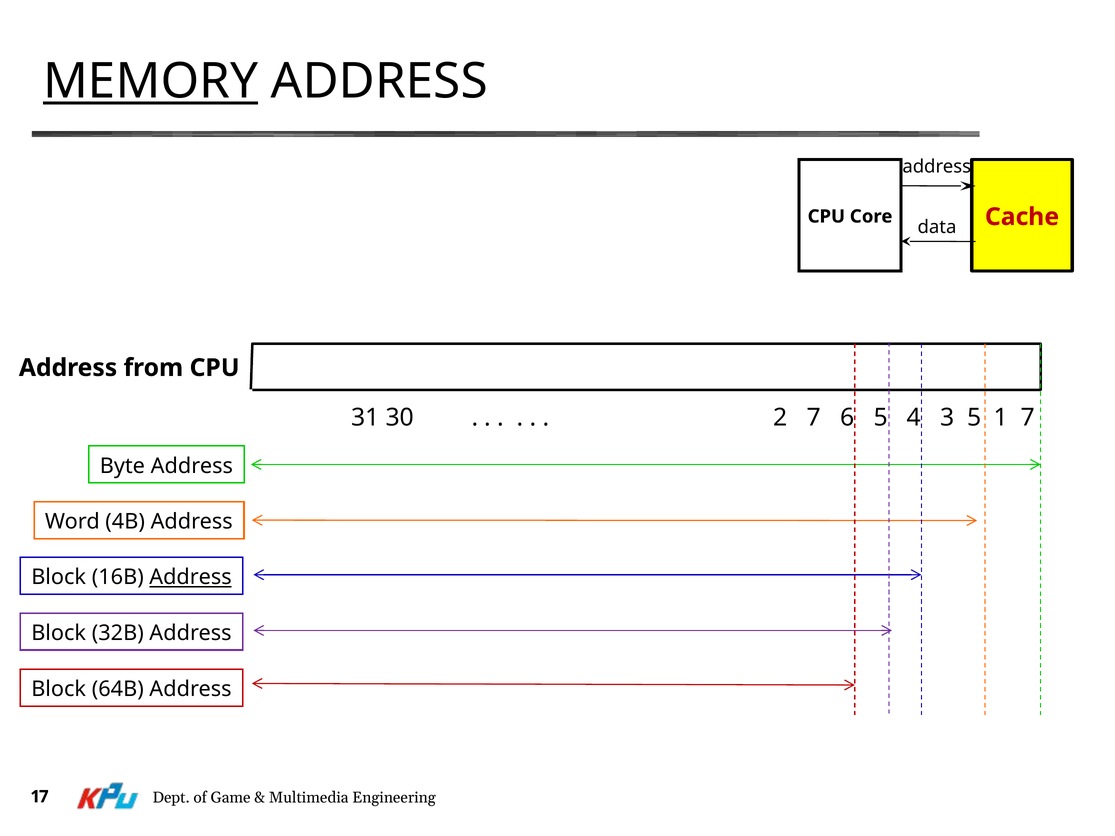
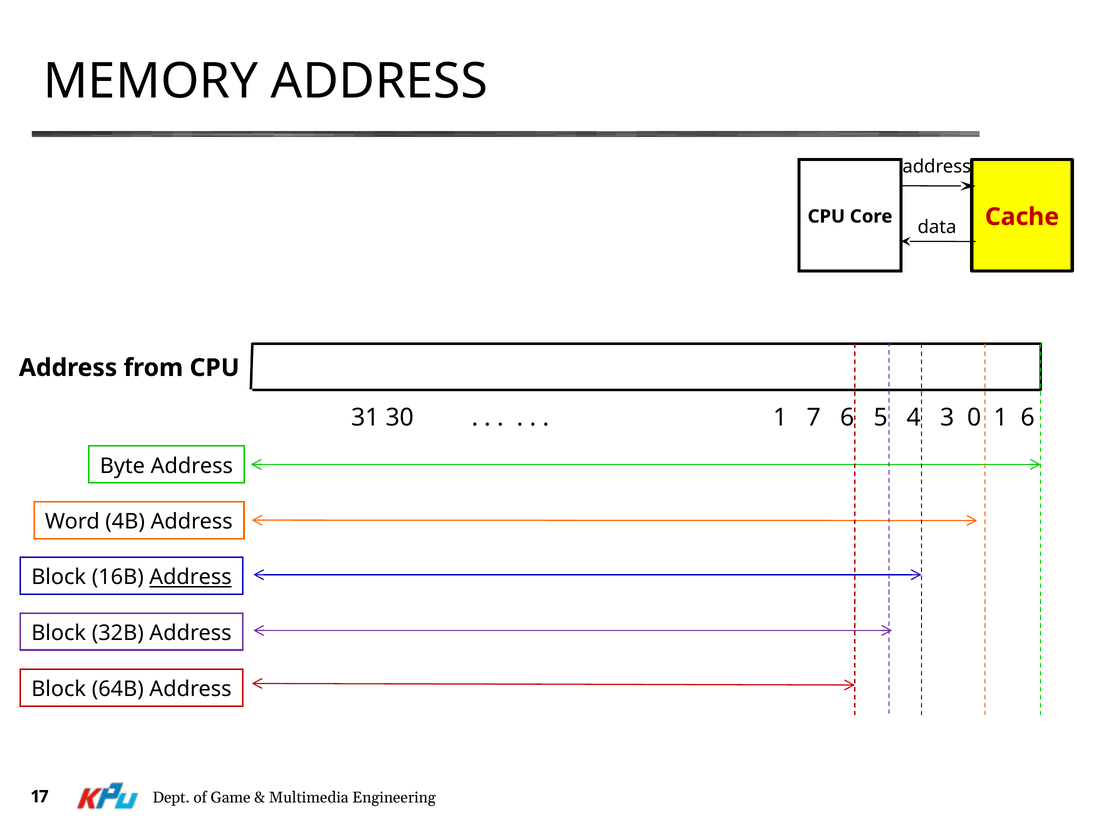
MEMORY underline: present -> none
2 at (781, 418): 2 -> 1
3 5: 5 -> 0
1 7: 7 -> 6
